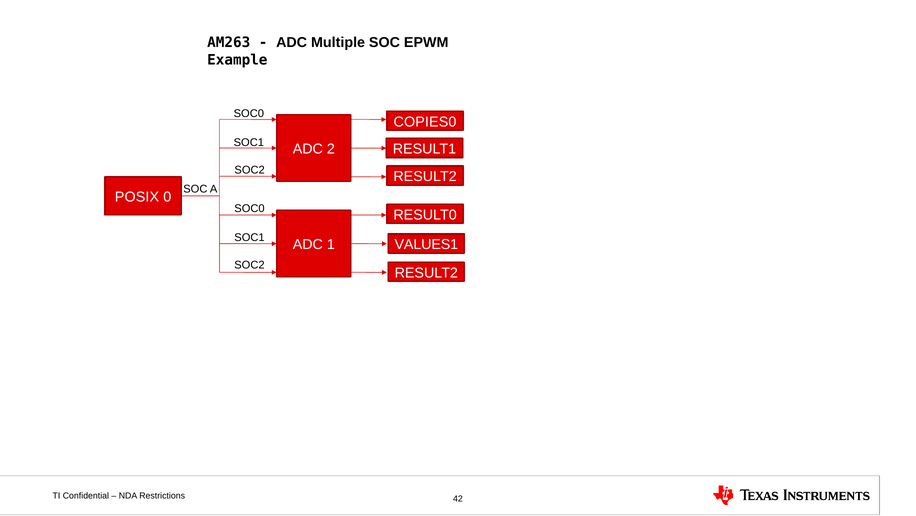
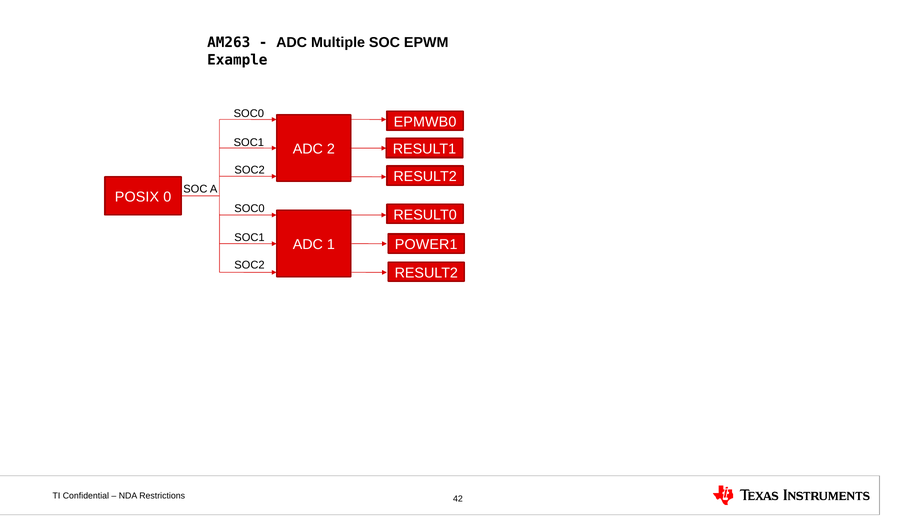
COPIES0: COPIES0 -> EPMWB0
VALUES1: VALUES1 -> POWER1
